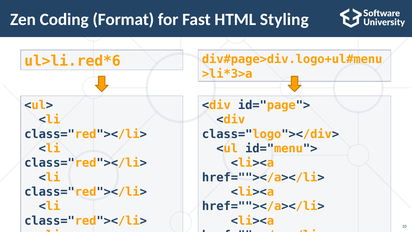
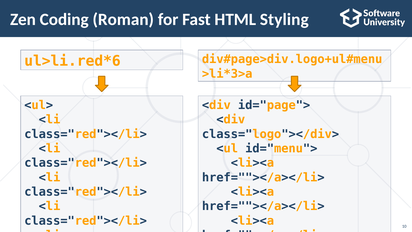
Format: Format -> Roman
